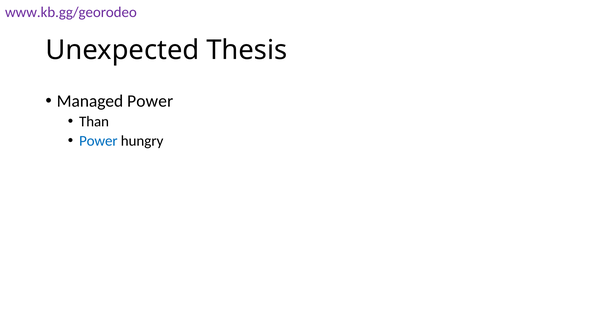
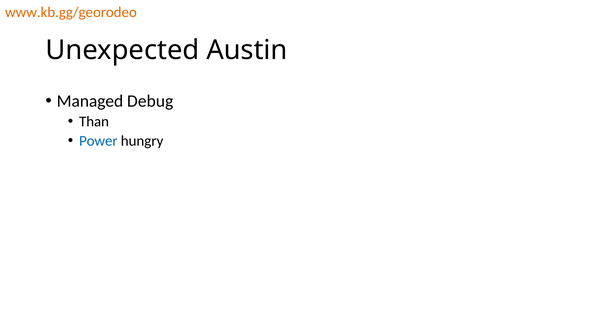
www.kb.gg/georodeo colour: purple -> orange
Thesis: Thesis -> Austin
Managed Power: Power -> Debug
